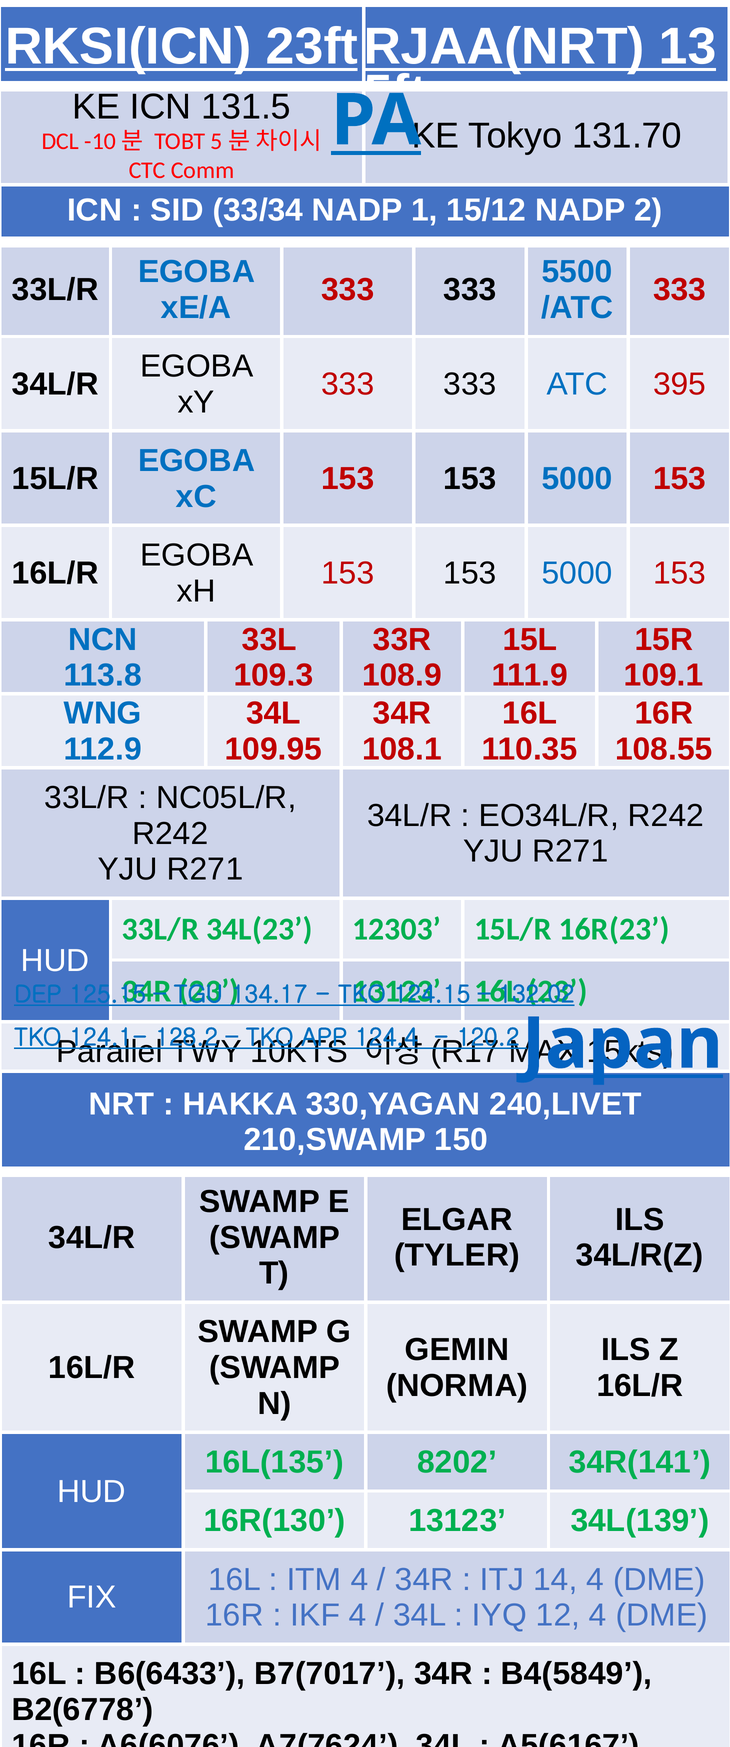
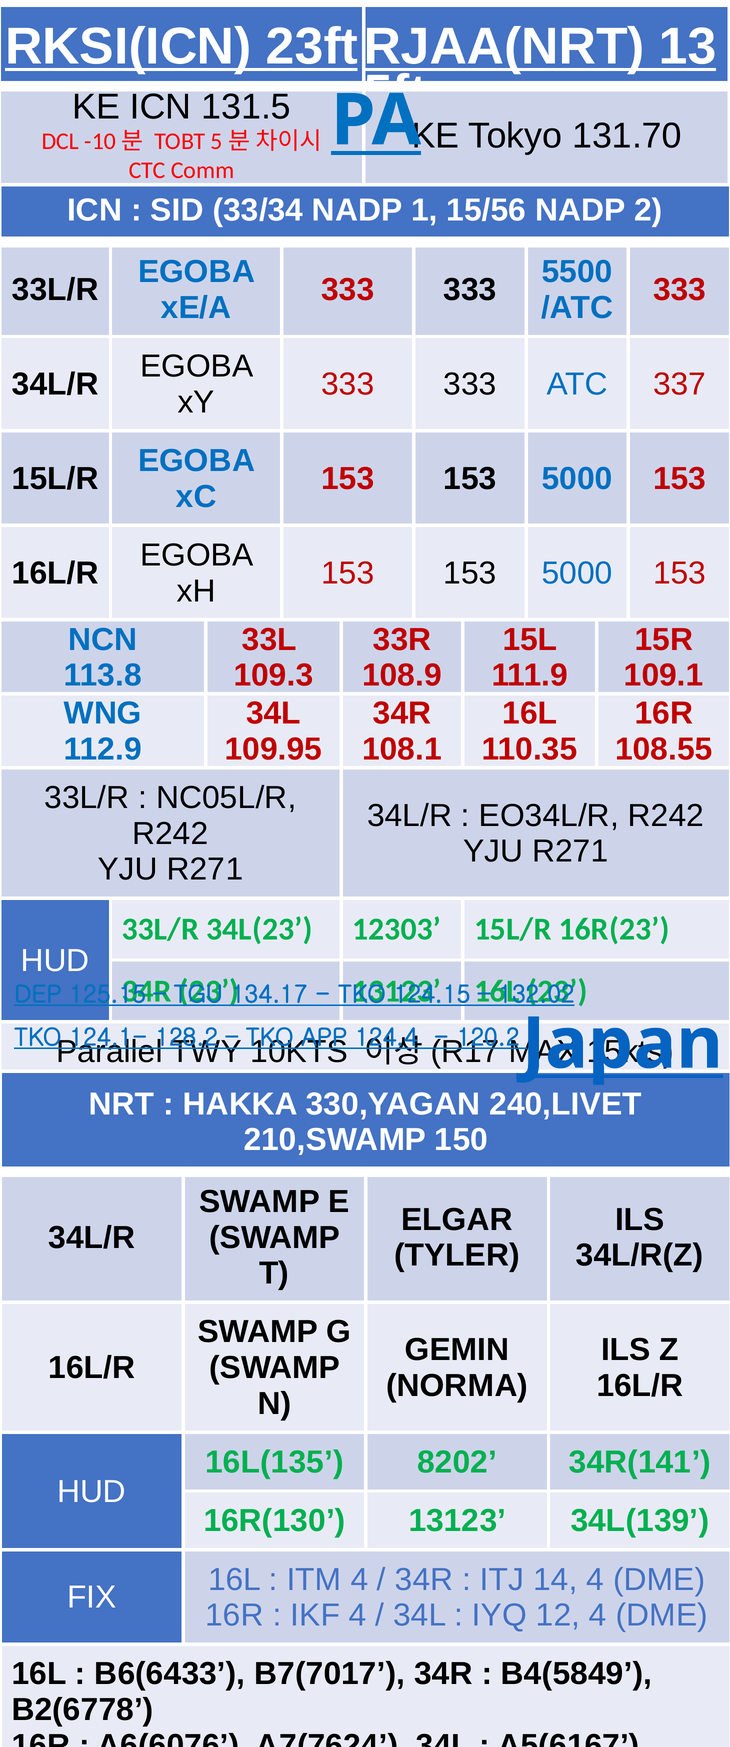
15/12: 15/12 -> 15/56
395: 395 -> 337
